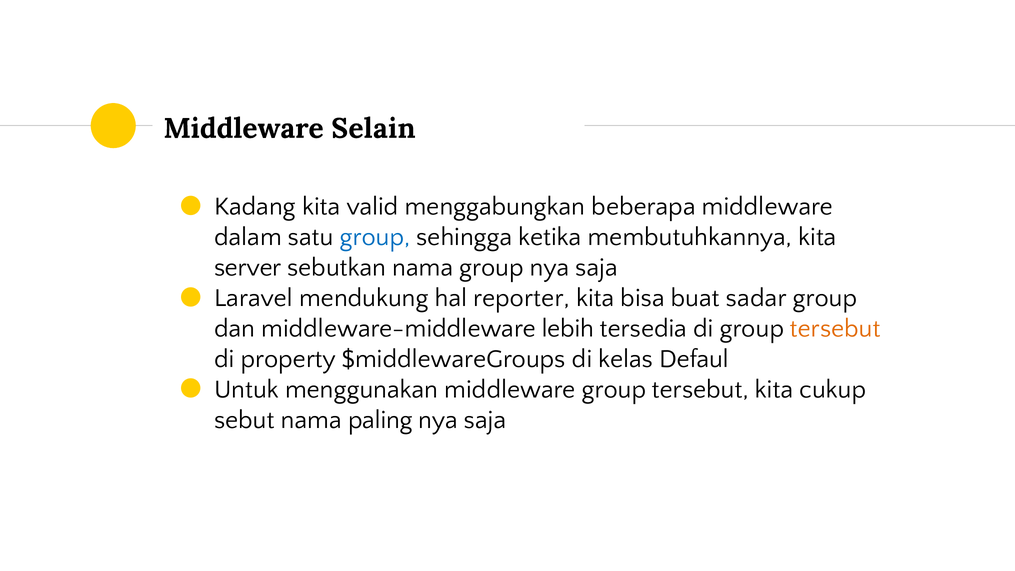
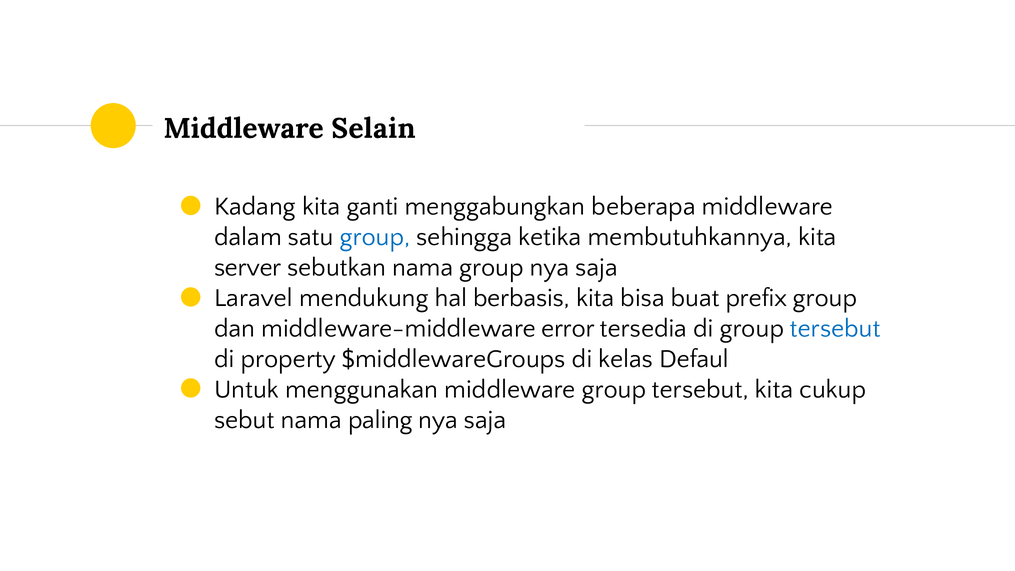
valid: valid -> ganti
reporter: reporter -> berbasis
sadar: sadar -> prefix
lebih: lebih -> error
tersebut at (835, 328) colour: orange -> blue
